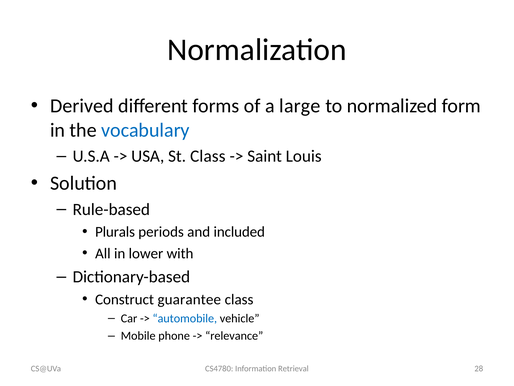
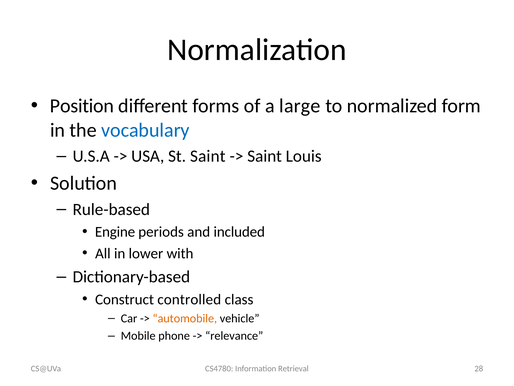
Derived: Derived -> Position
St Class: Class -> Saint
Plurals: Plurals -> Engine
guarantee: guarantee -> controlled
automobile colour: blue -> orange
